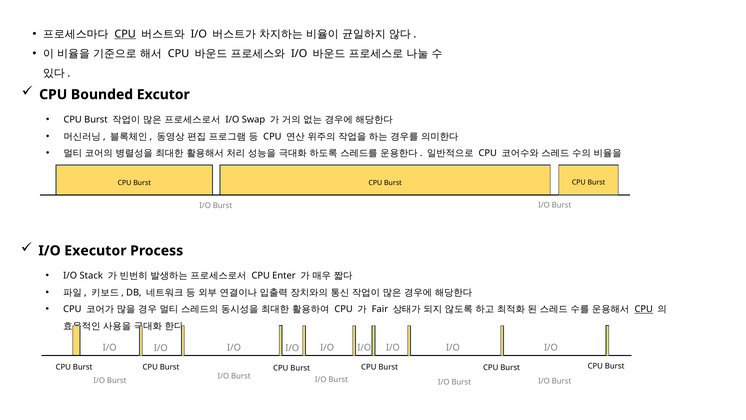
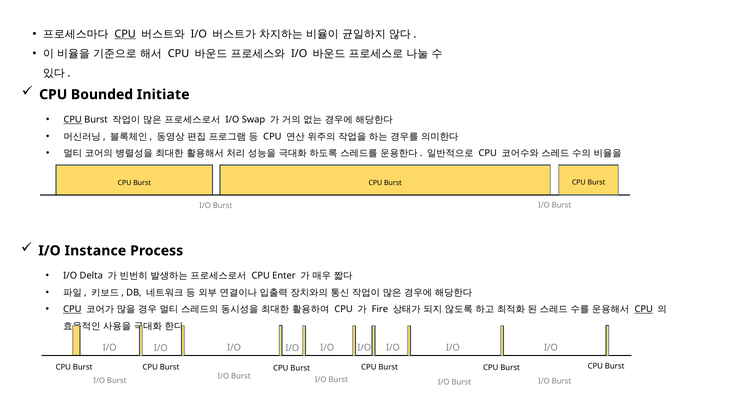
Excutor: Excutor -> Initiate
CPU at (73, 120) underline: none -> present
Executor: Executor -> Instance
Stack: Stack -> Delta
CPU at (72, 309) underline: none -> present
Fair: Fair -> Fire
